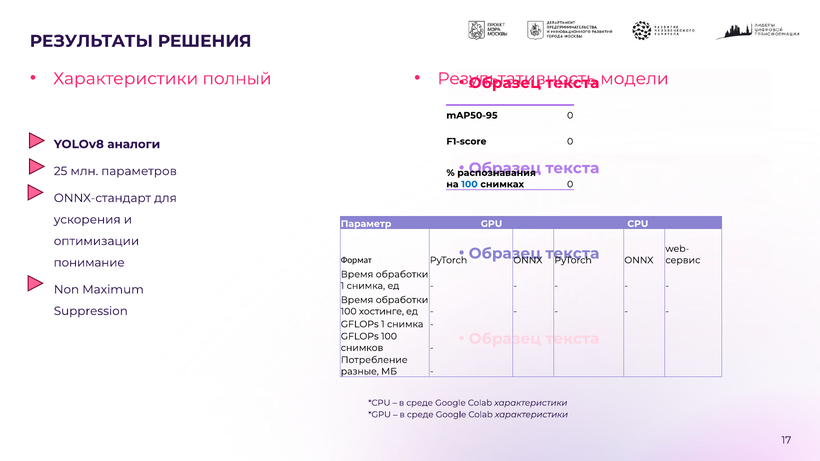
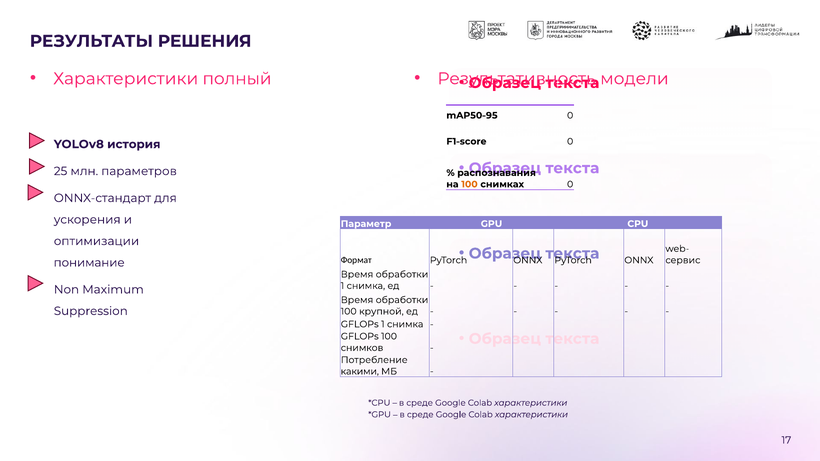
аналоги: аналоги -> история
100 at (469, 184) colour: blue -> orange
хостинге: хостинге -> крупной
разные: разные -> какими
